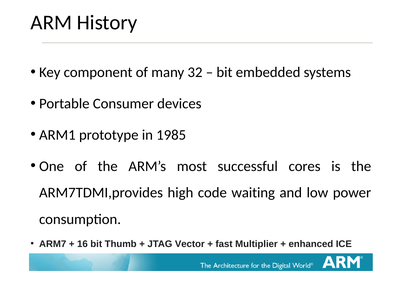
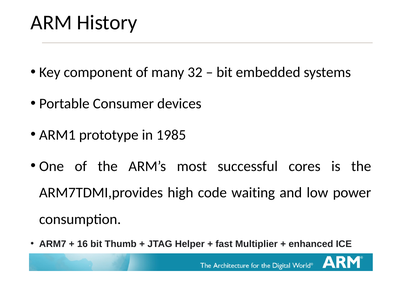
Vector: Vector -> Helper
